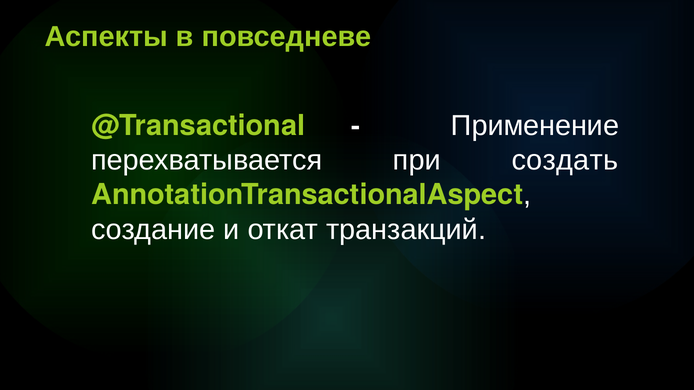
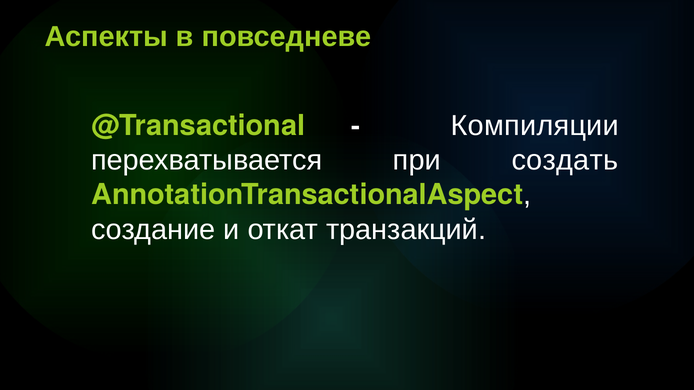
Применение: Применение -> Компиляции
